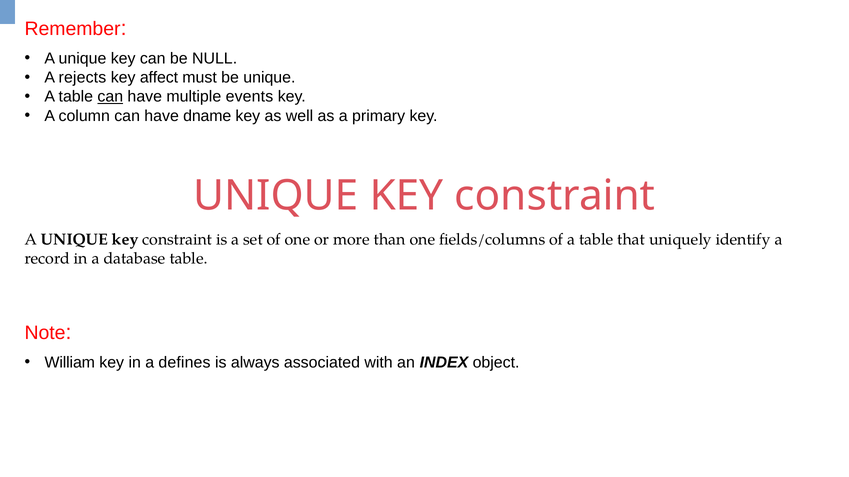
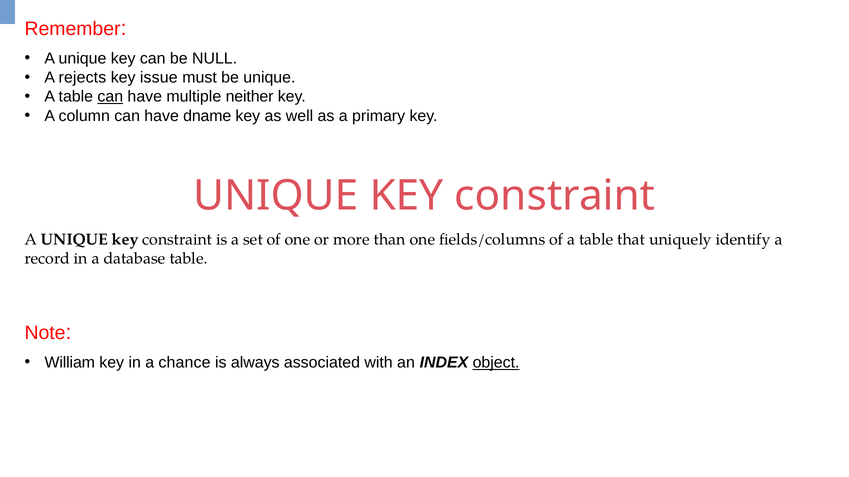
affect: affect -> issue
events: events -> neither
defines: defines -> chance
object underline: none -> present
